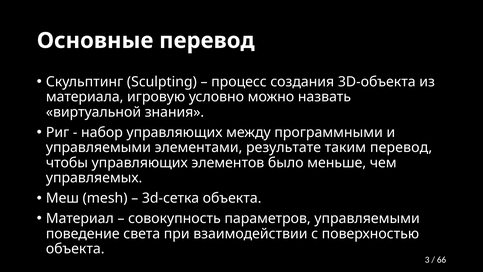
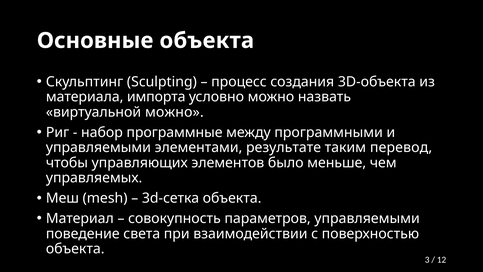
Основные перевод: перевод -> объекта
игровую: игровую -> импорта
виртуальной знания: знания -> можно
набор управляющих: управляющих -> программные
66: 66 -> 12
